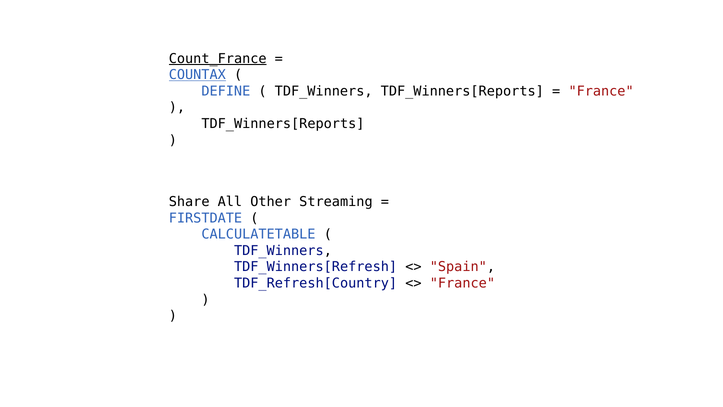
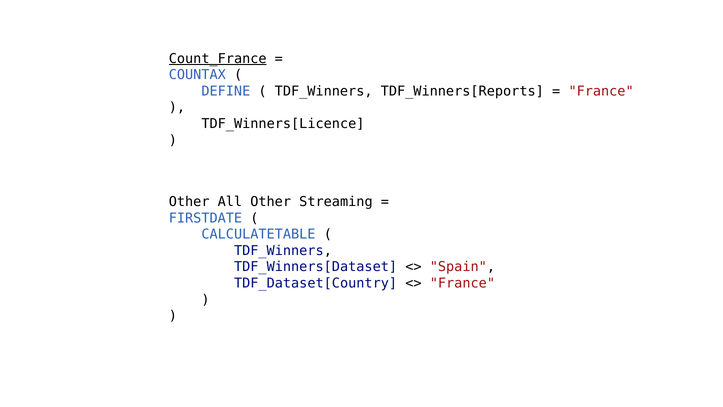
COUNTAX underline: present -> none
TDF_Winners[Reports at (283, 124): TDF_Winners[Reports -> TDF_Winners[Licence
Share at (189, 202): Share -> Other
TDF_Winners[Refresh: TDF_Winners[Refresh -> TDF_Winners[Dataset
TDF_Refresh[Country: TDF_Refresh[Country -> TDF_Dataset[Country
